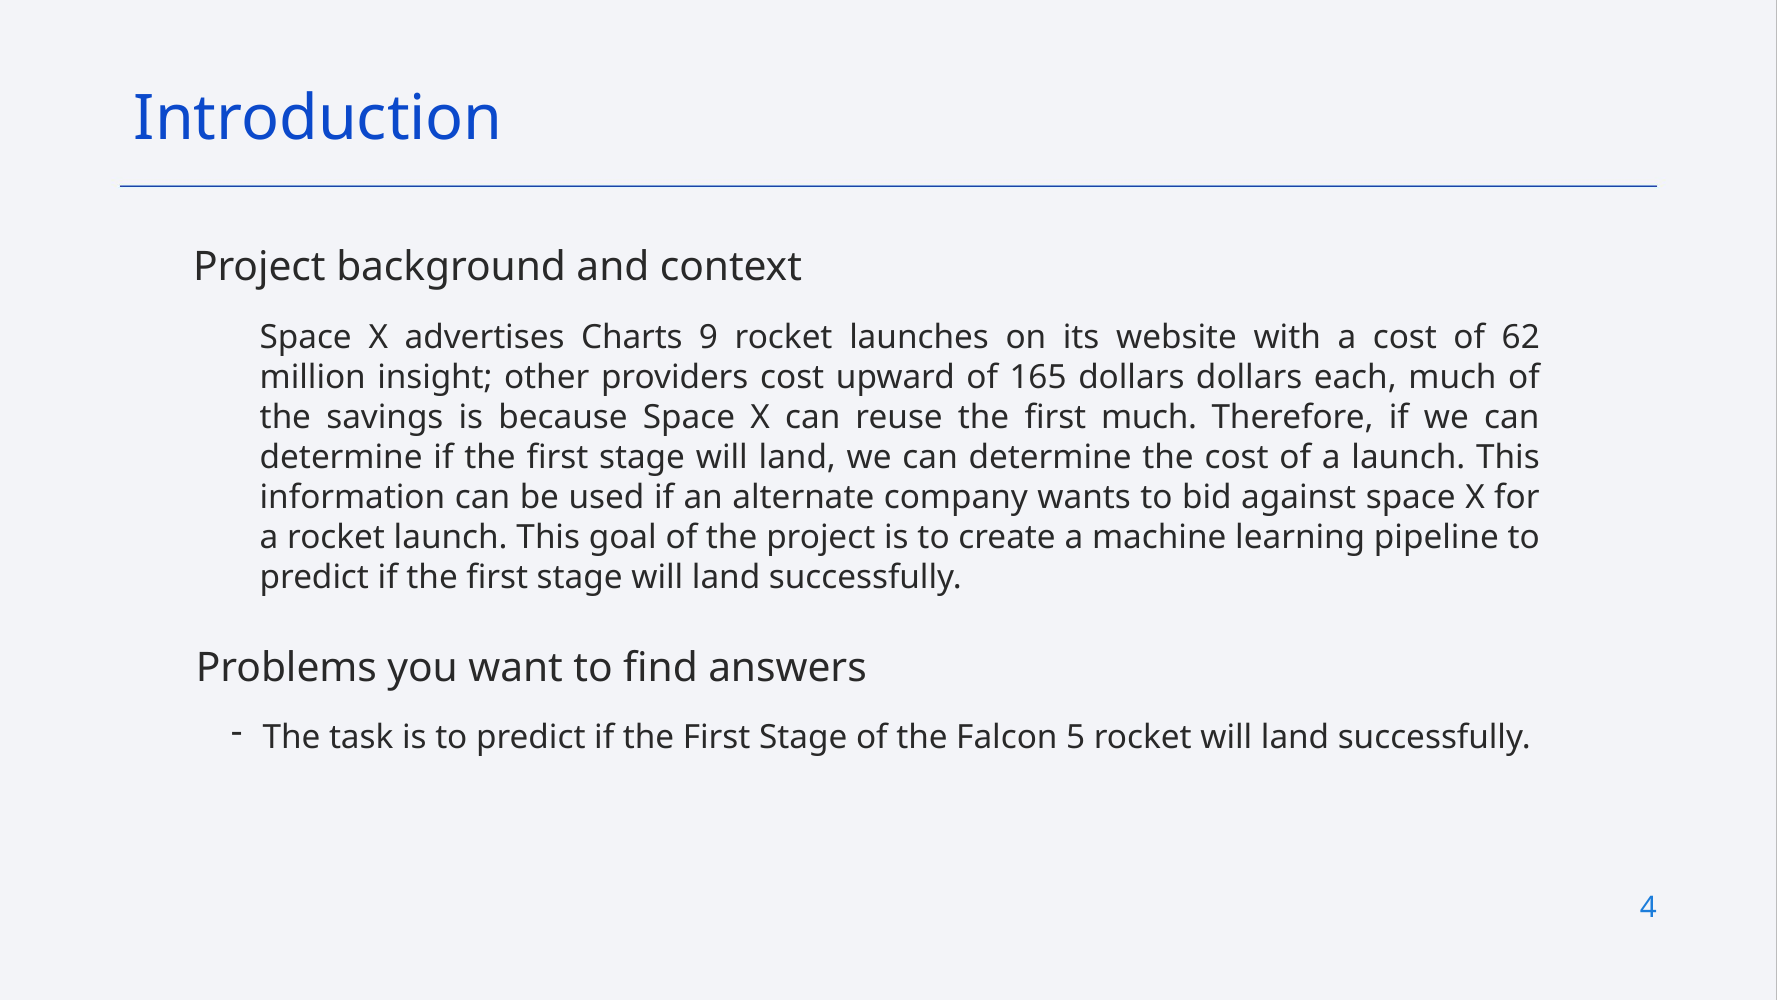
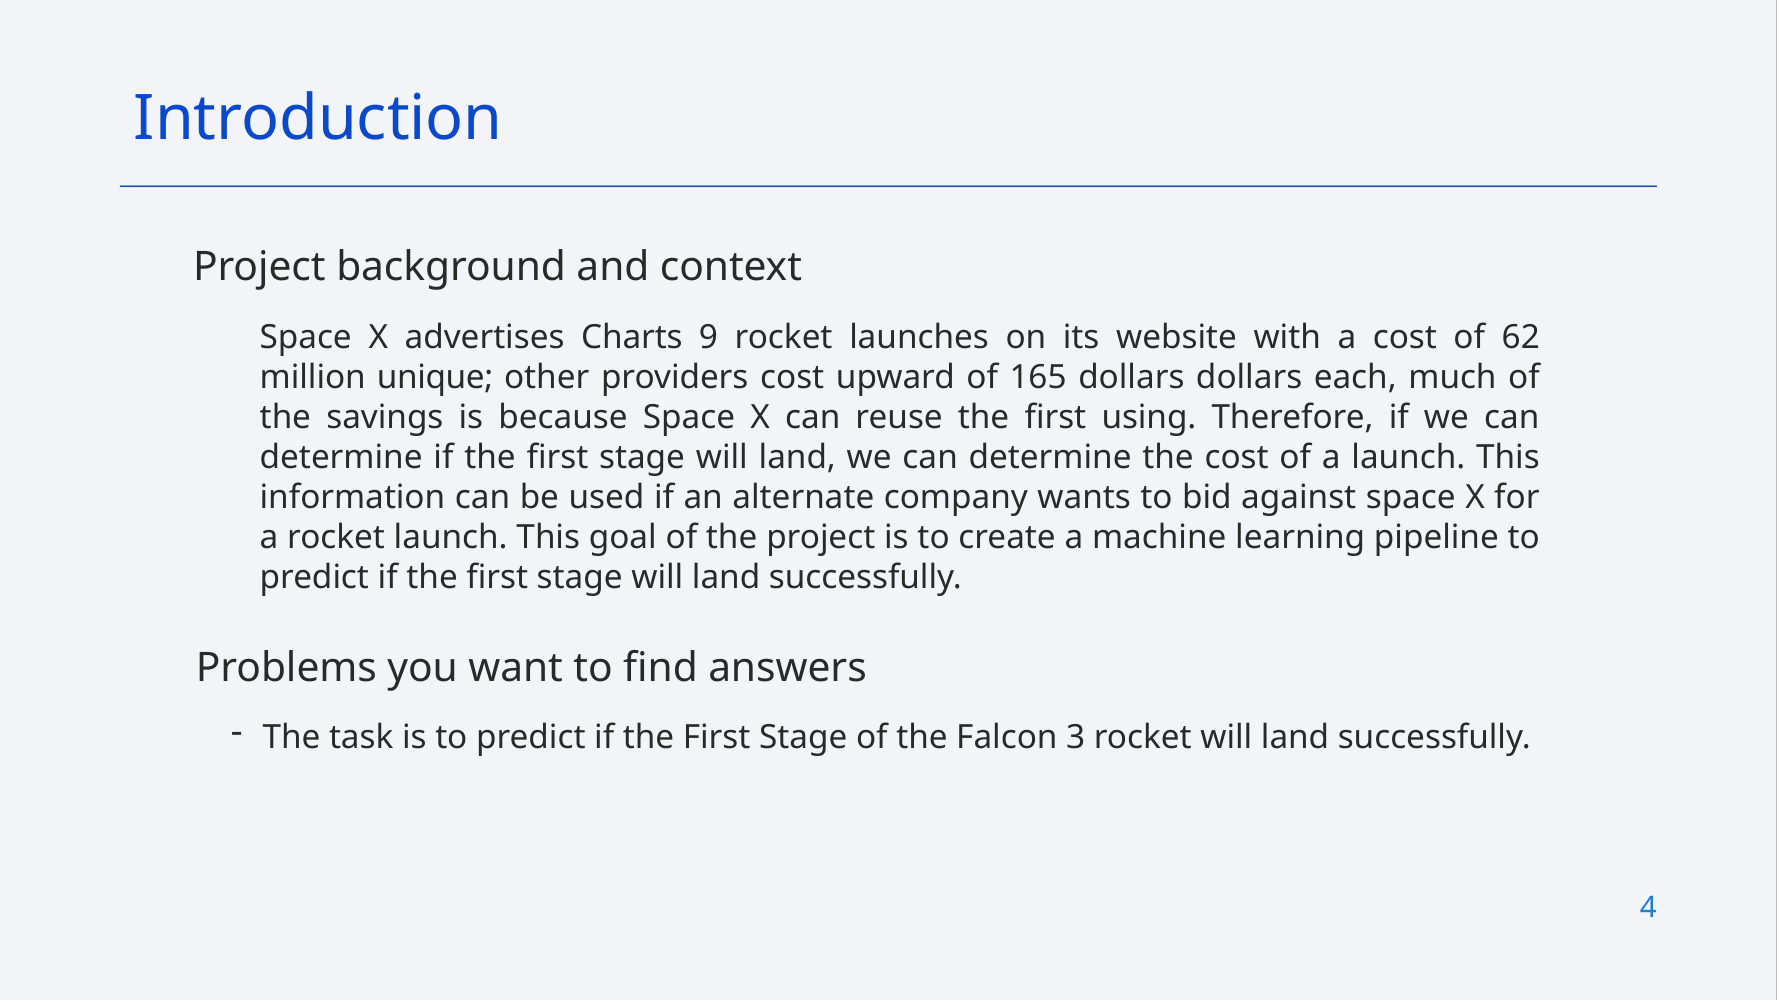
insight: insight -> unique
first much: much -> using
5: 5 -> 3
